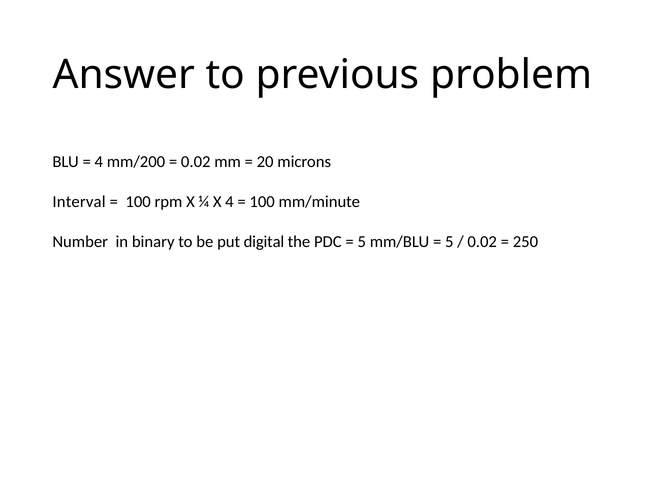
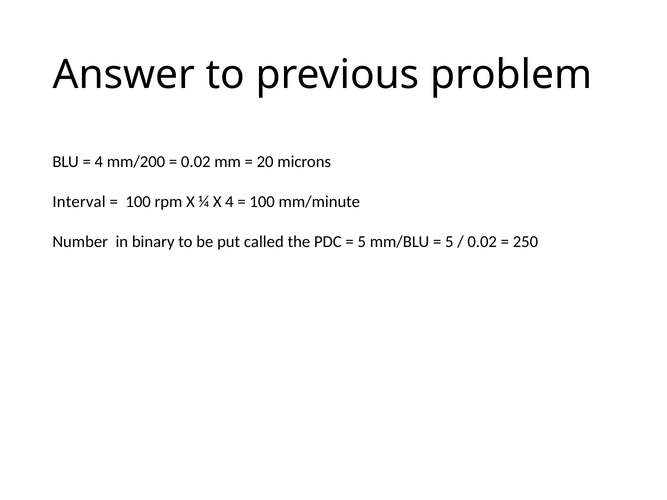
digital: digital -> called
